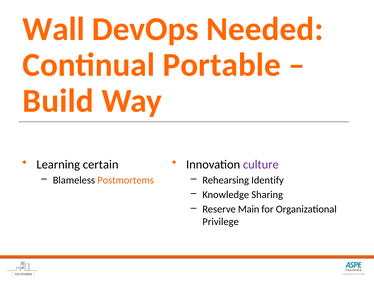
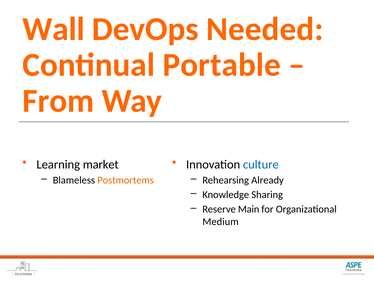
Build: Build -> From
certain: certain -> market
culture colour: purple -> blue
Identify: Identify -> Already
Privilege: Privilege -> Medium
